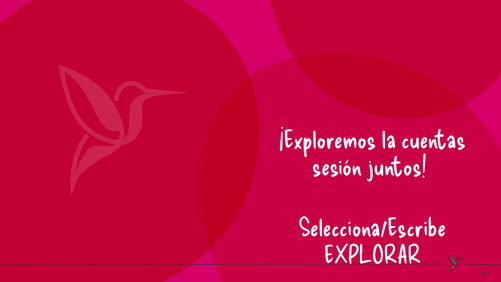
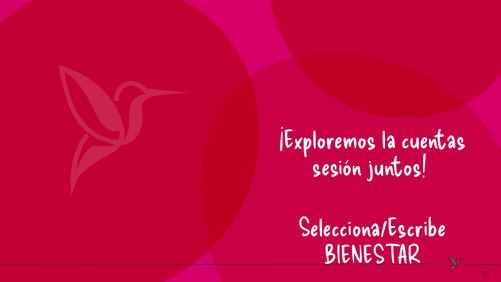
EXPLORAR: EXPLORAR -> BIENESTAR
